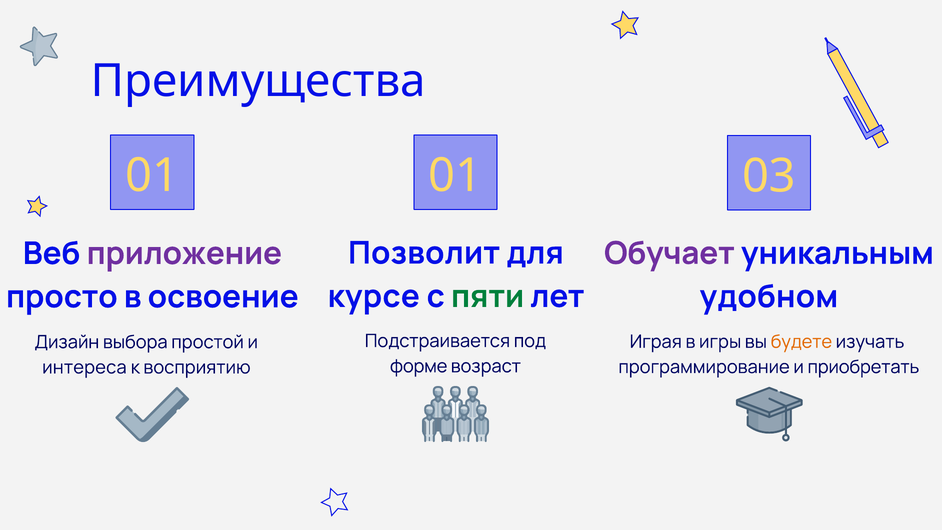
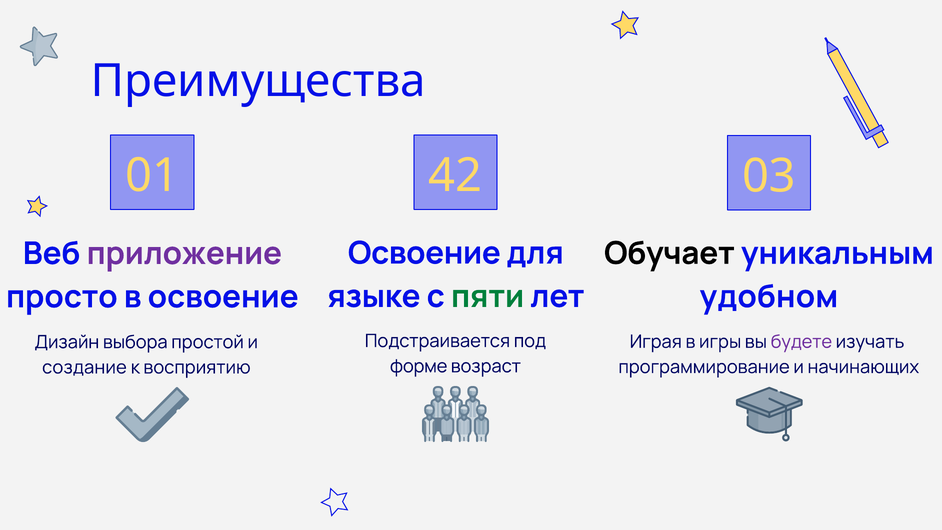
01 01: 01 -> 42
Позволит at (424, 253): Позволит -> Освоение
Обучает colour: purple -> black
курсе: курсе -> языке
будете colour: orange -> purple
приобретать: приобретать -> начинающих
интереса: интереса -> создание
